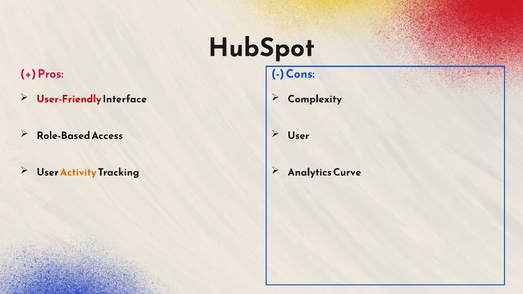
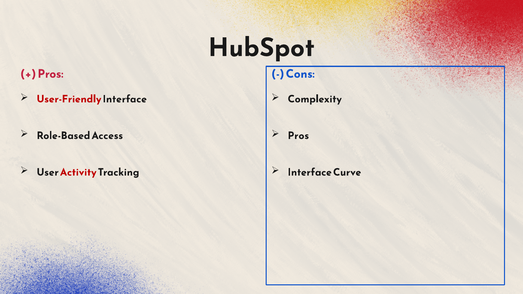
User at (298, 136): User -> Pros
Activity colour: orange -> red
Analytics at (310, 172): Analytics -> Interface
